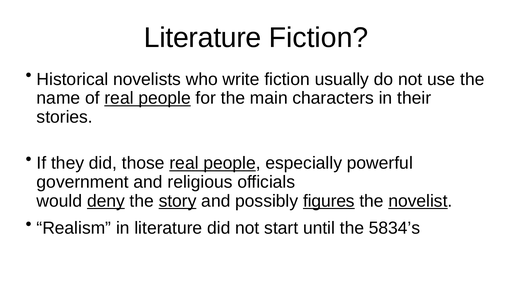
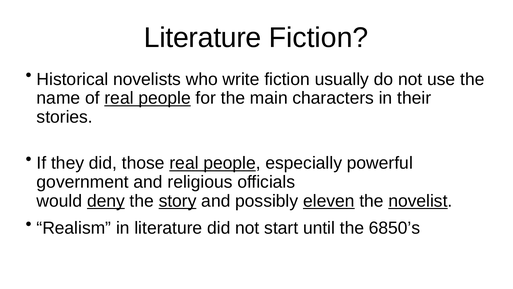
figures: figures -> eleven
5834’s: 5834’s -> 6850’s
